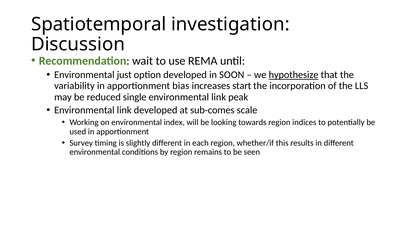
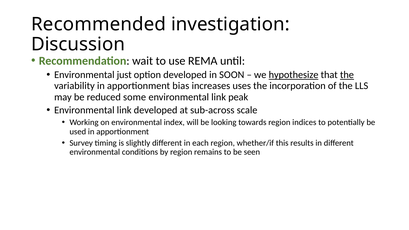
Spatiotemporal: Spatiotemporal -> Recommended
the at (347, 75) underline: none -> present
start: start -> uses
single: single -> some
sub-comes: sub-comes -> sub-across
